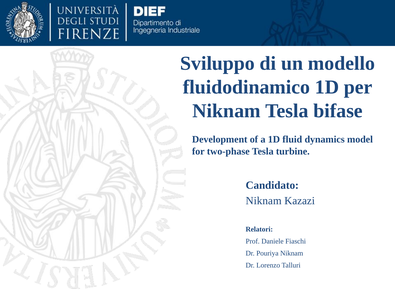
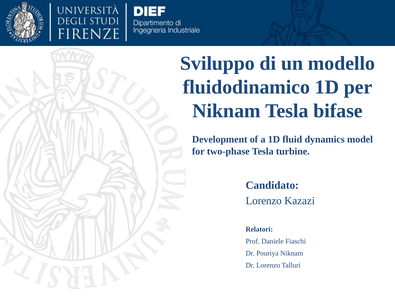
Niknam at (264, 201): Niknam -> Lorenzo
